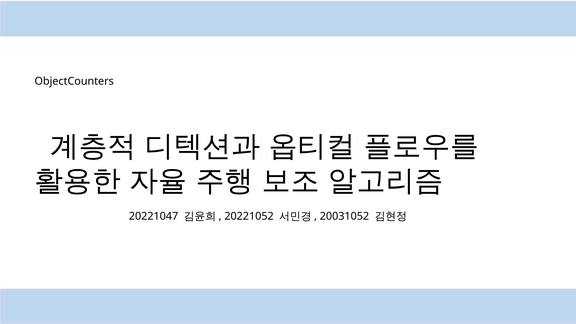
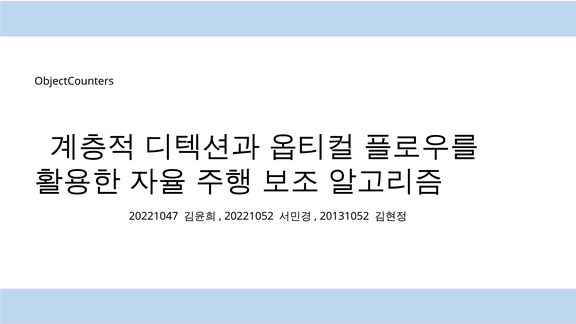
20031052: 20031052 -> 20131052
